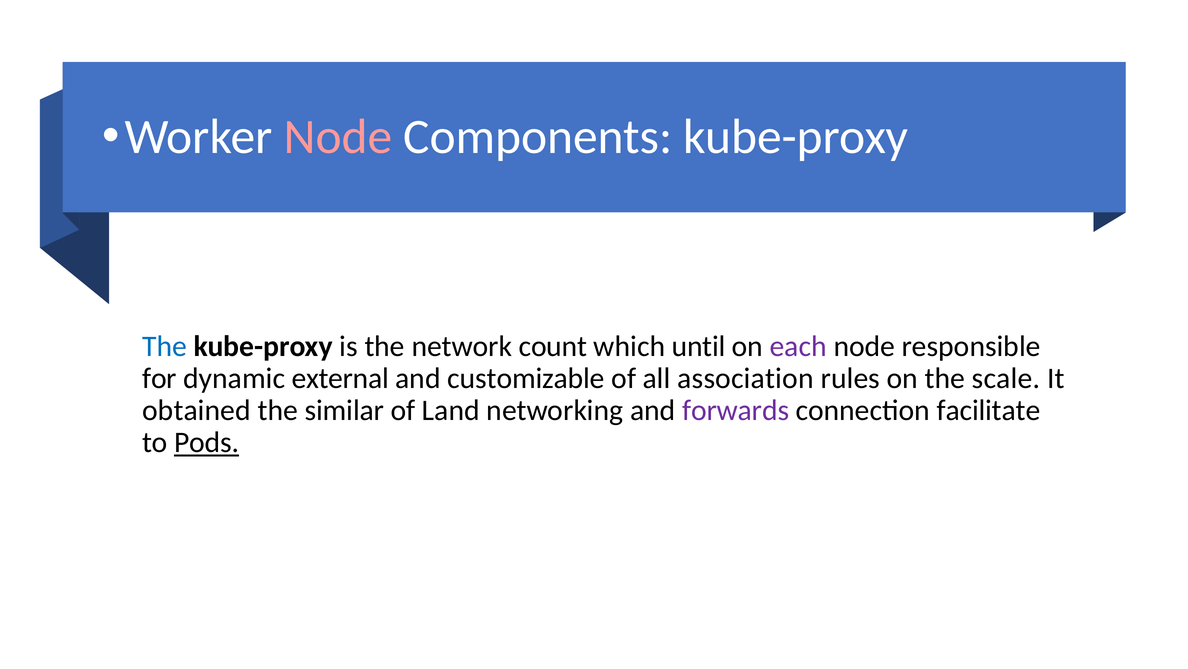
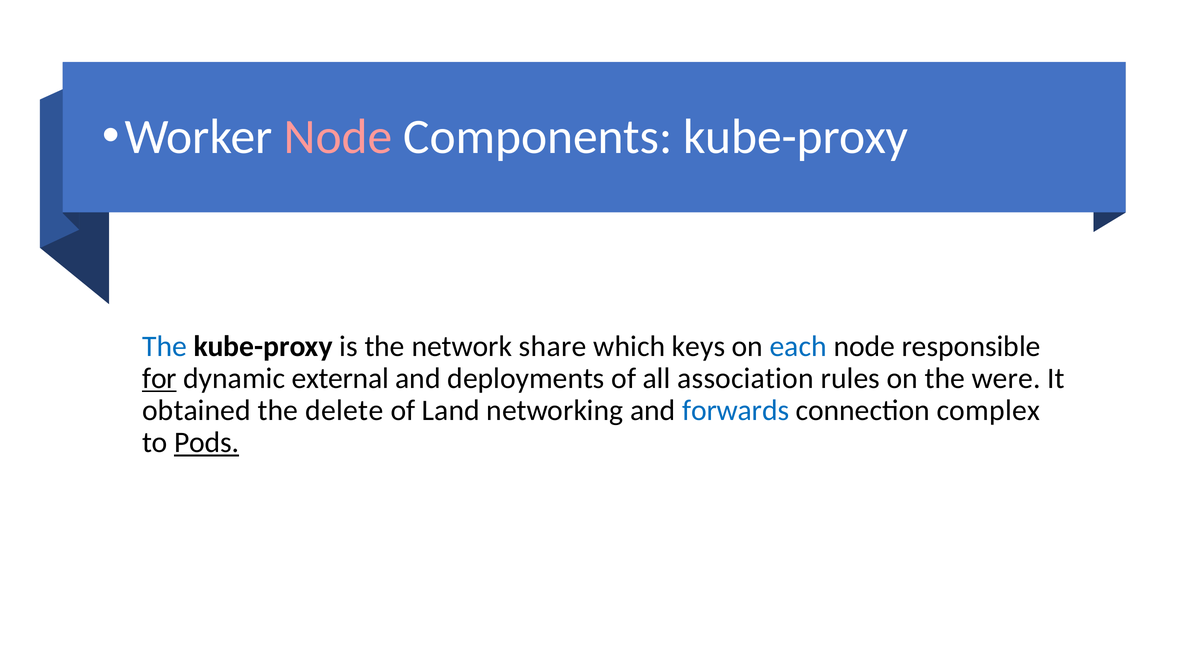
count: count -> share
until: until -> keys
each colour: purple -> blue
for underline: none -> present
customizable: customizable -> deployments
scale: scale -> were
similar: similar -> delete
forwards colour: purple -> blue
facilitate: facilitate -> complex
